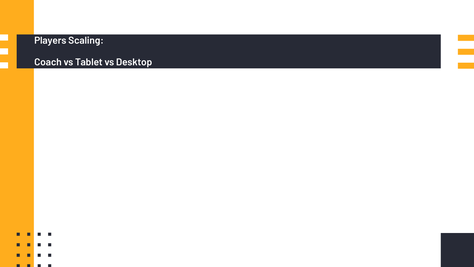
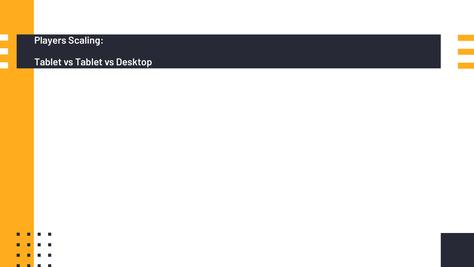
Coach at (48, 62): Coach -> Tablet
